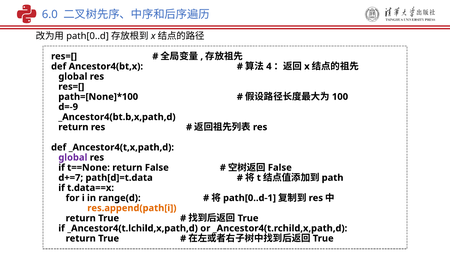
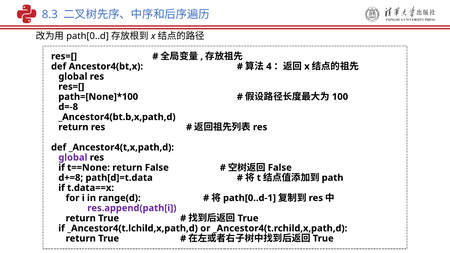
6.0: 6.0 -> 8.3
d=-9: d=-9 -> d=-8
d+=7: d+=7 -> d+=8
res.append(path[i colour: orange -> purple
